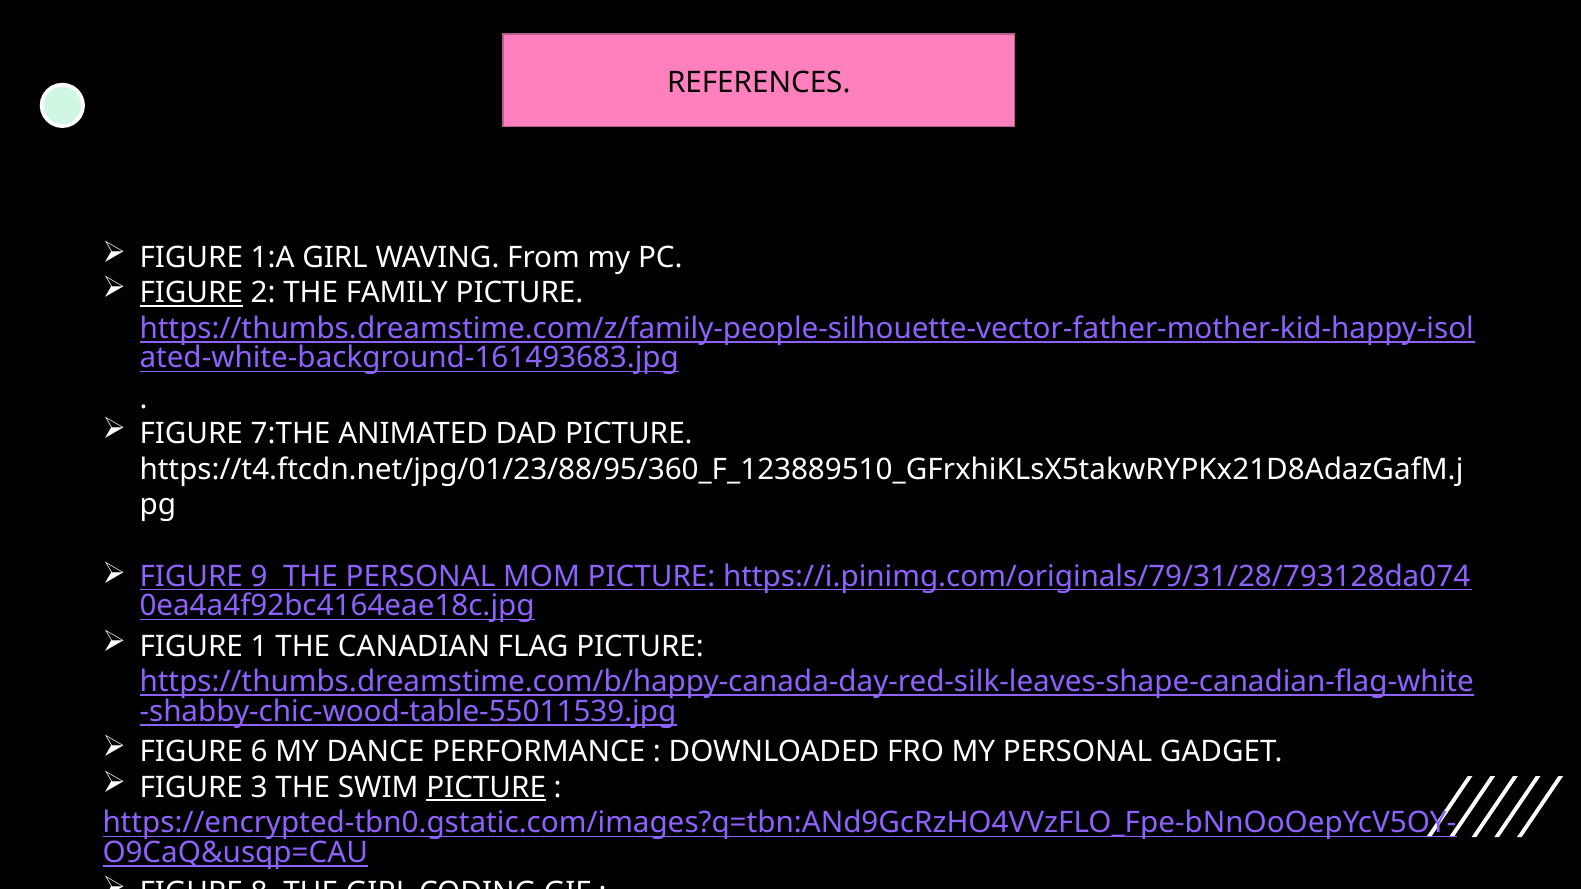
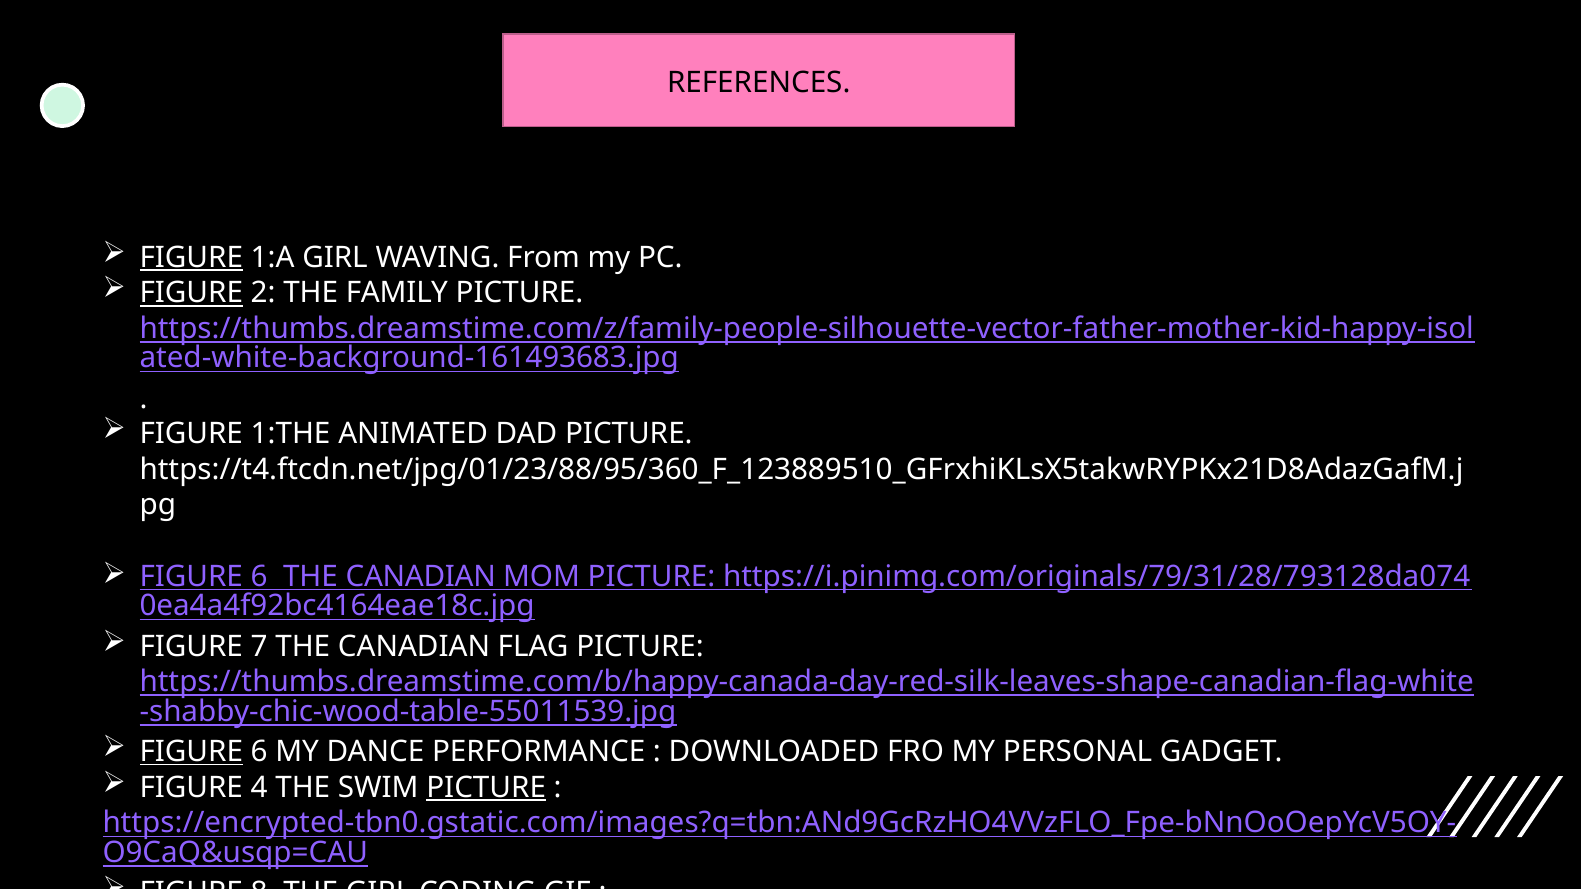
FIGURE at (191, 258) underline: none -> present
7:THE: 7:THE -> 1:THE
9 at (259, 577): 9 -> 6
PERSONAL at (421, 577): PERSONAL -> CANADIAN
1: 1 -> 7
FIGURE at (191, 752) underline: none -> present
3: 3 -> 4
